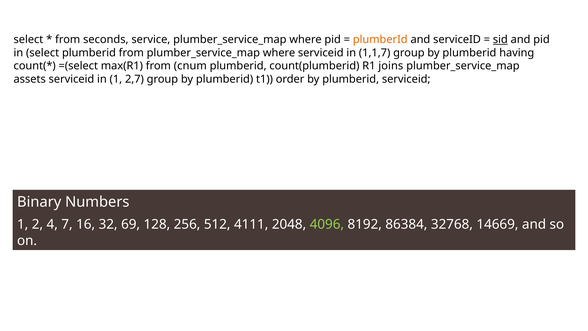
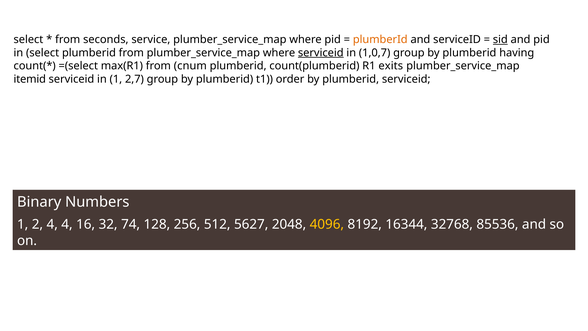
serviceid at (321, 53) underline: none -> present
1,1,7: 1,1,7 -> 1,0,7
joins: joins -> exits
assets: assets -> itemid
4 7: 7 -> 4
69: 69 -> 74
4111: 4111 -> 5627
4096 colour: light green -> yellow
86384: 86384 -> 16344
14669: 14669 -> 85536
